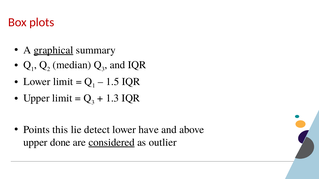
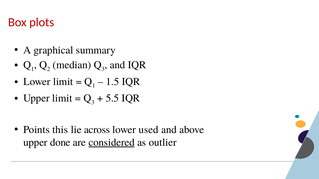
graphical underline: present -> none
1.3: 1.3 -> 5.5
detect: detect -> across
have: have -> used
